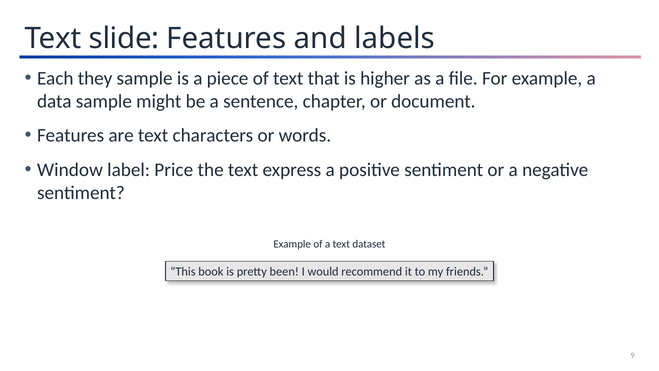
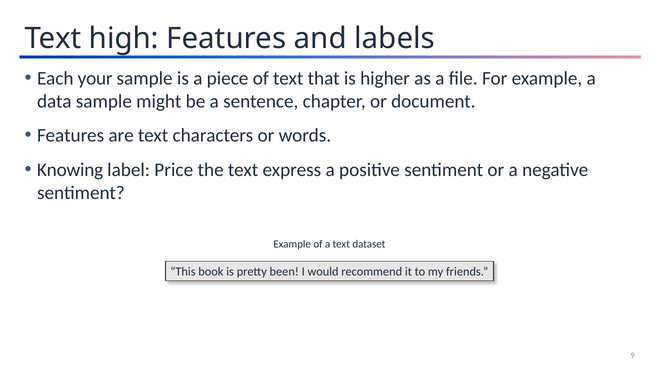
slide: slide -> high
they: they -> your
Window: Window -> Knowing
